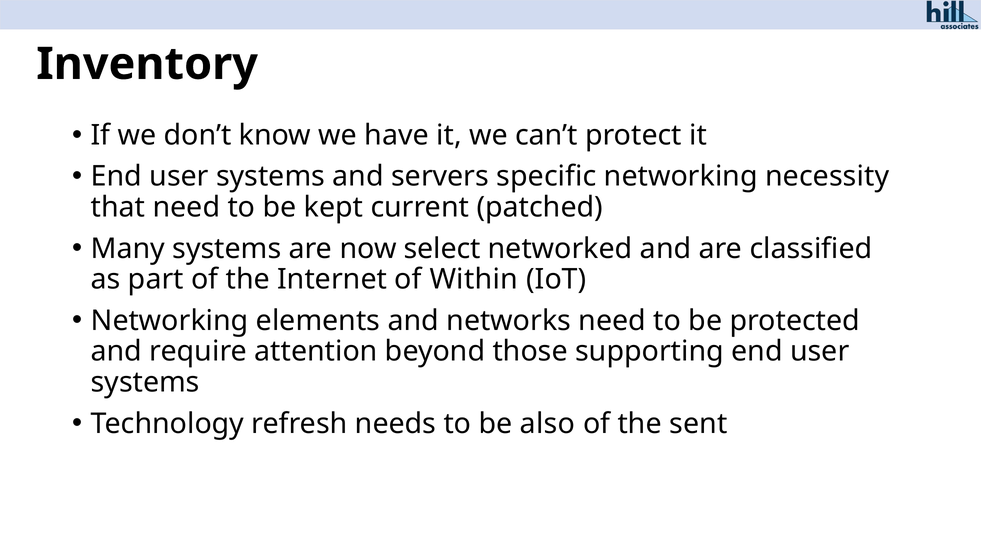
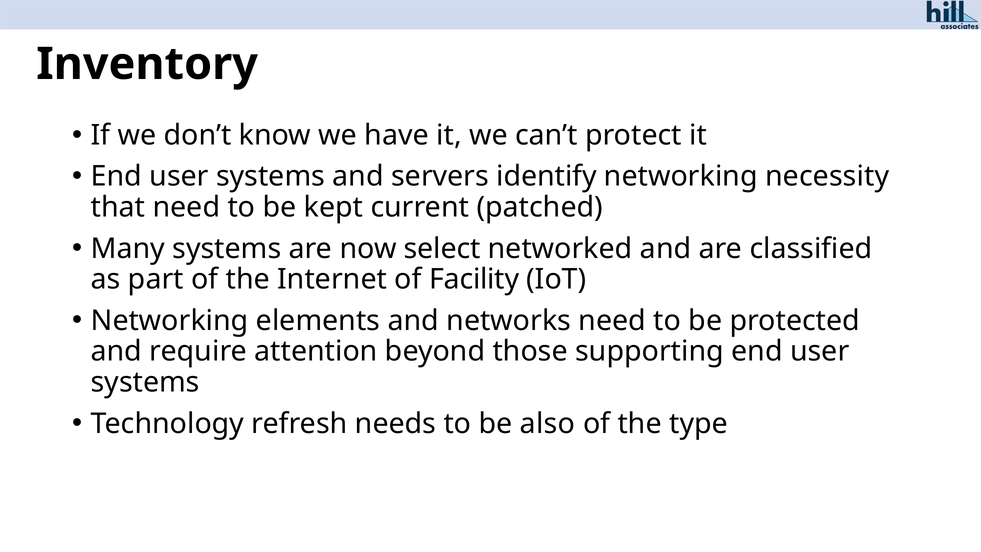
specific: specific -> identify
Within: Within -> Facility
sent: sent -> type
